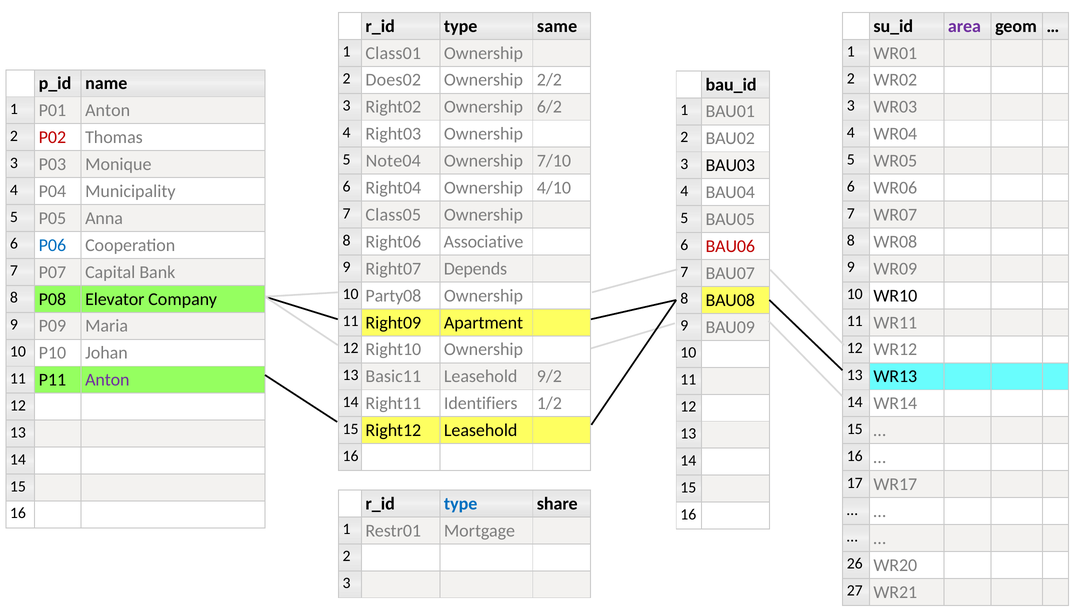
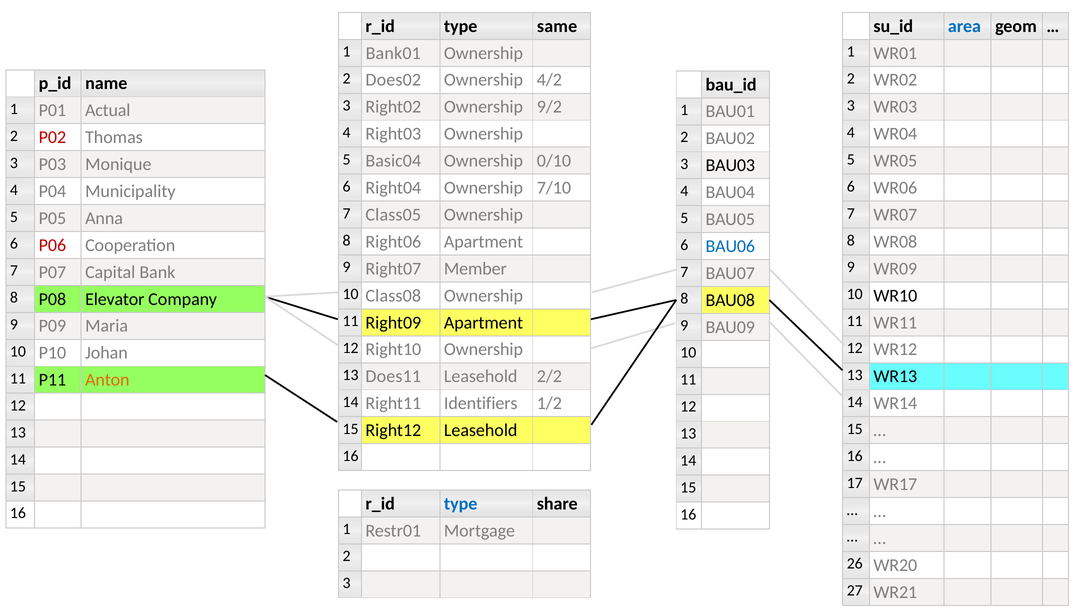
area colour: purple -> blue
Class01: Class01 -> Bank01
2/2: 2/2 -> 4/2
6/2: 6/2 -> 9/2
P01 Anton: Anton -> Actual
Note04: Note04 -> Basic04
7/10: 7/10 -> 0/10
4/10: 4/10 -> 7/10
Right06 Associative: Associative -> Apartment
P06 colour: blue -> red
BAU06 colour: red -> blue
Depends: Depends -> Member
Party08: Party08 -> Class08
Basic11: Basic11 -> Does11
9/2: 9/2 -> 2/2
Anton at (107, 380) colour: purple -> orange
